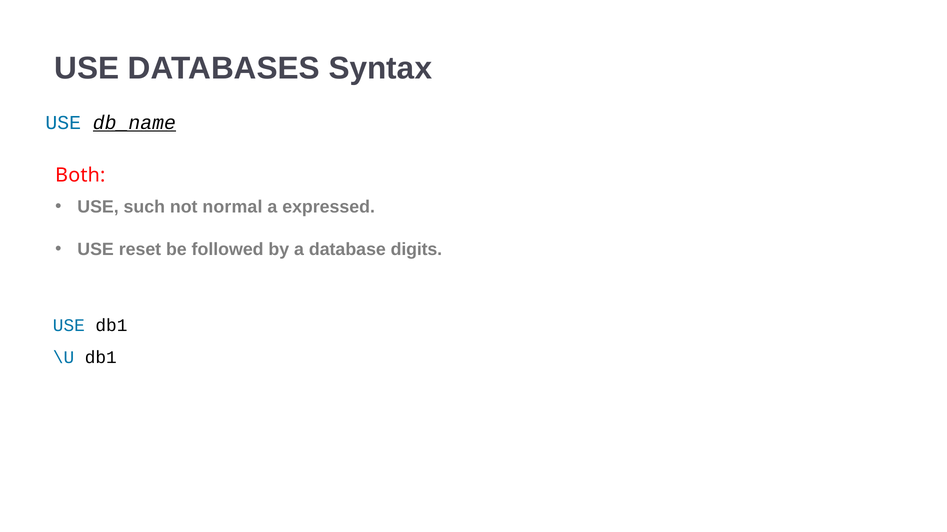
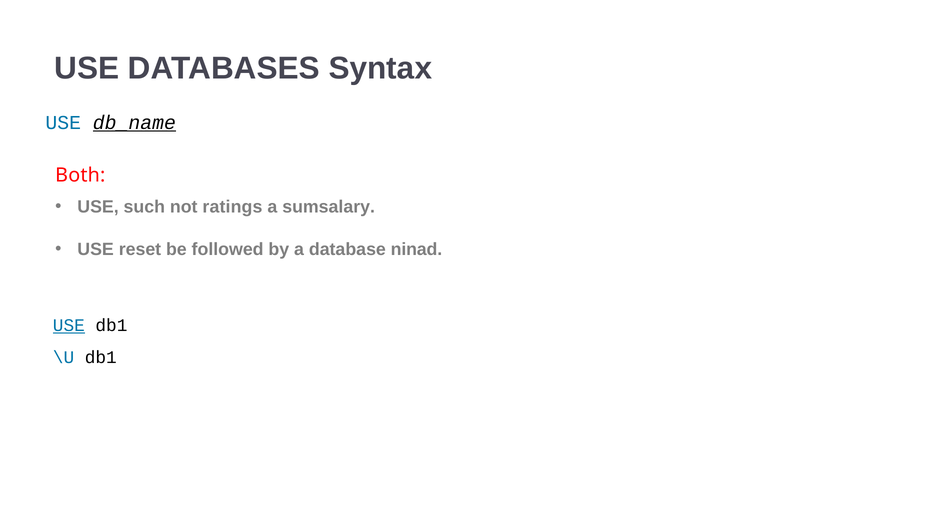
normal: normal -> ratings
expressed: expressed -> sumsalary
digits: digits -> ninad
USE at (69, 326) underline: none -> present
